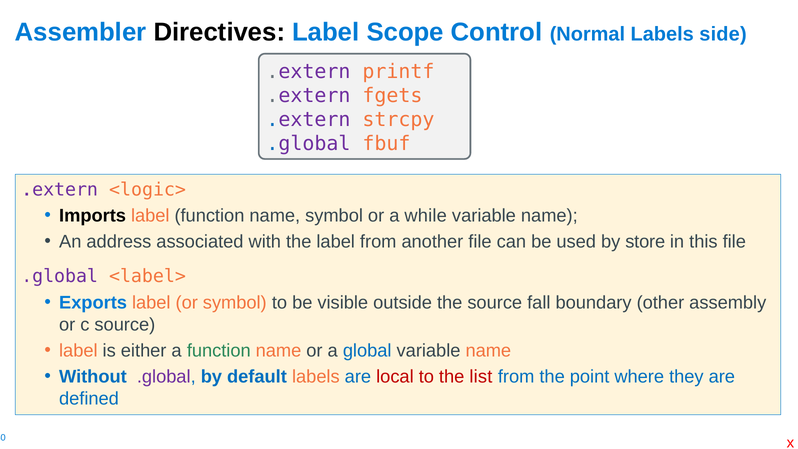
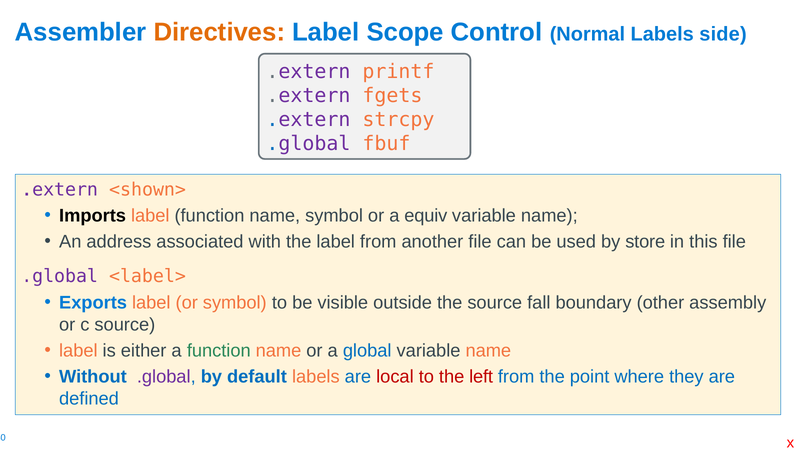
Directives colour: black -> orange
<logic>: <logic> -> <shown>
while: while -> equiv
list: list -> left
